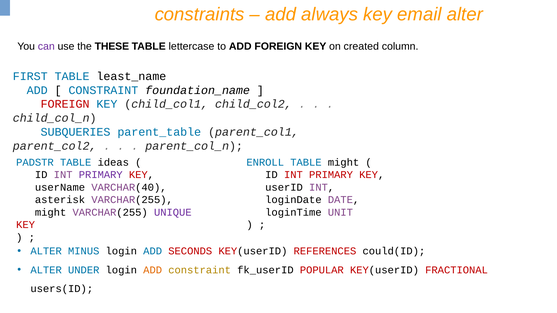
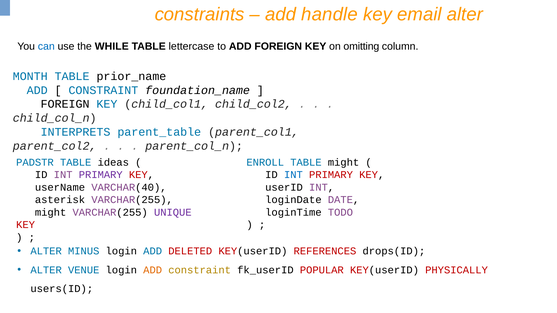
always: always -> handle
can colour: purple -> blue
THESE: THESE -> WHILE
created: created -> omitting
FIRST: FIRST -> MONTH
least_name: least_name -> prior_name
FOREIGN at (65, 104) colour: red -> black
SUBQUERIES: SUBQUERIES -> INTERPRETS
INT at (293, 175) colour: red -> blue
UNIT: UNIT -> TODO
SECONDS: SECONDS -> DELETED
could(ID: could(ID -> drops(ID
UNDER: UNDER -> VENUE
FRACTIONAL: FRACTIONAL -> PHYSICALLY
